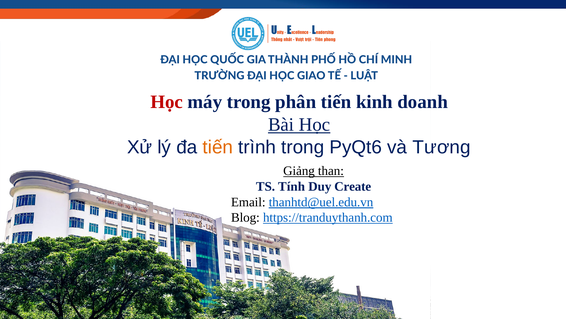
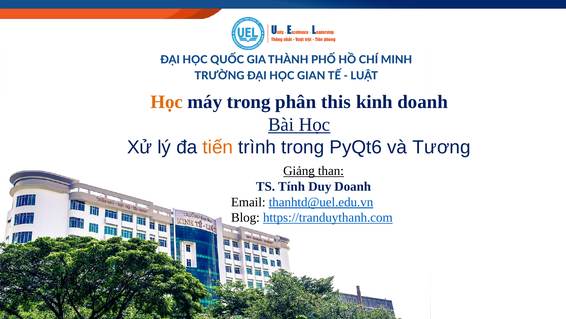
GIAO: GIAO -> GIAN
Học at (167, 102) colour: red -> orange
phân tiến: tiến -> this
Duy Create: Create -> Doanh
